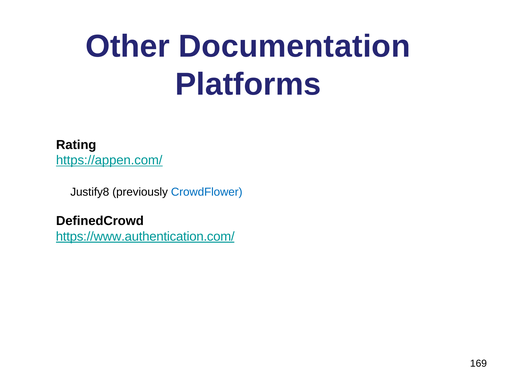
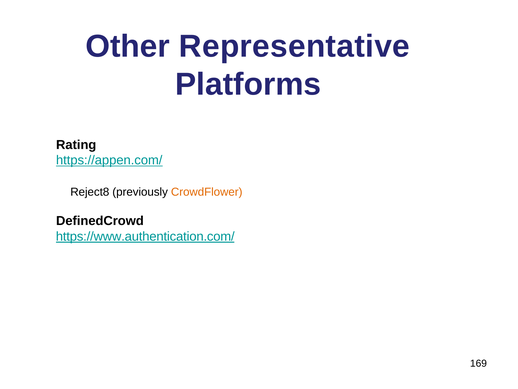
Documentation: Documentation -> Representative
Justify8: Justify8 -> Reject8
CrowdFlower colour: blue -> orange
